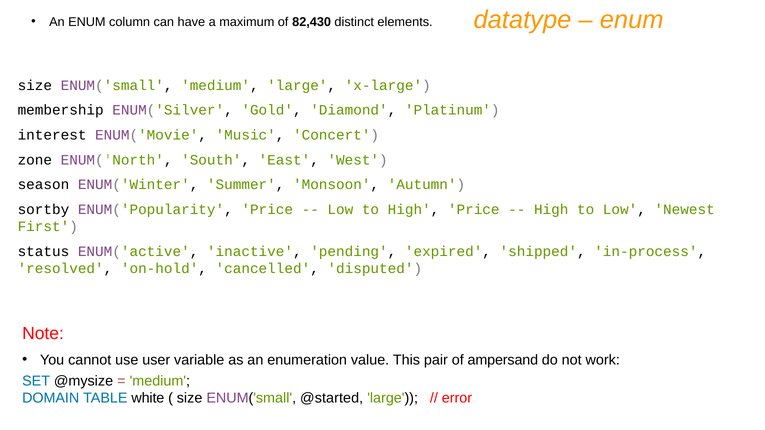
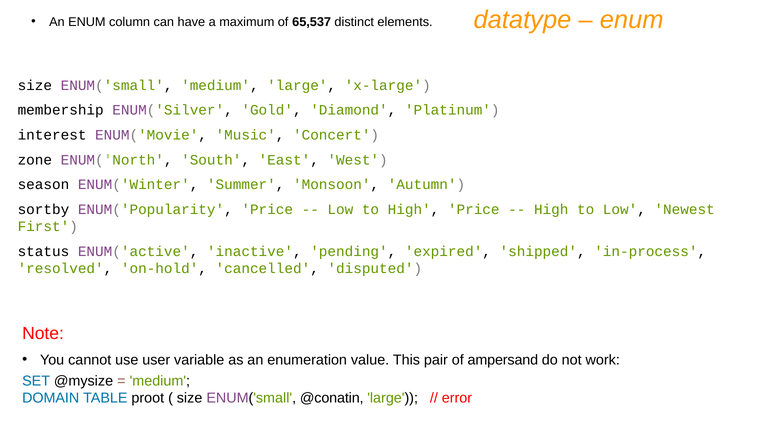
82,430: 82,430 -> 65,537
white: white -> proot
@started: @started -> @conatin
